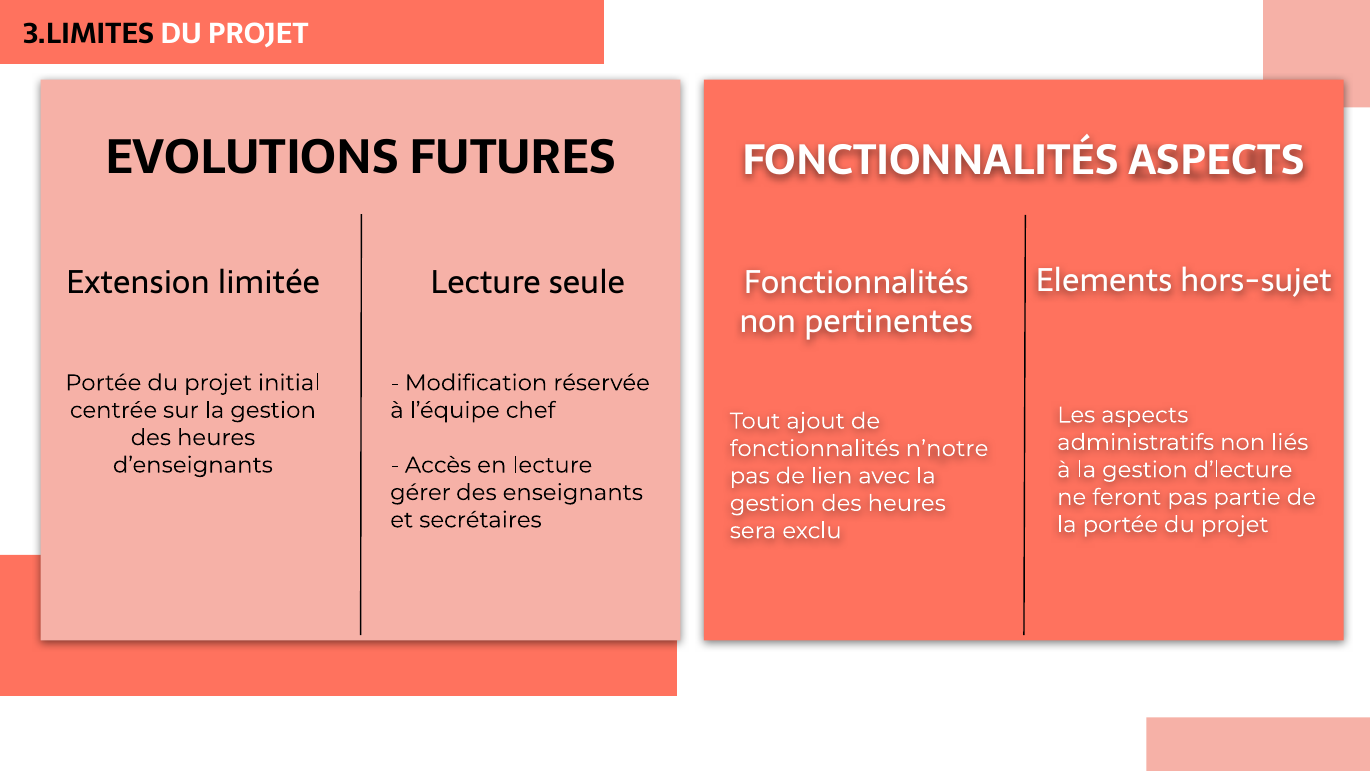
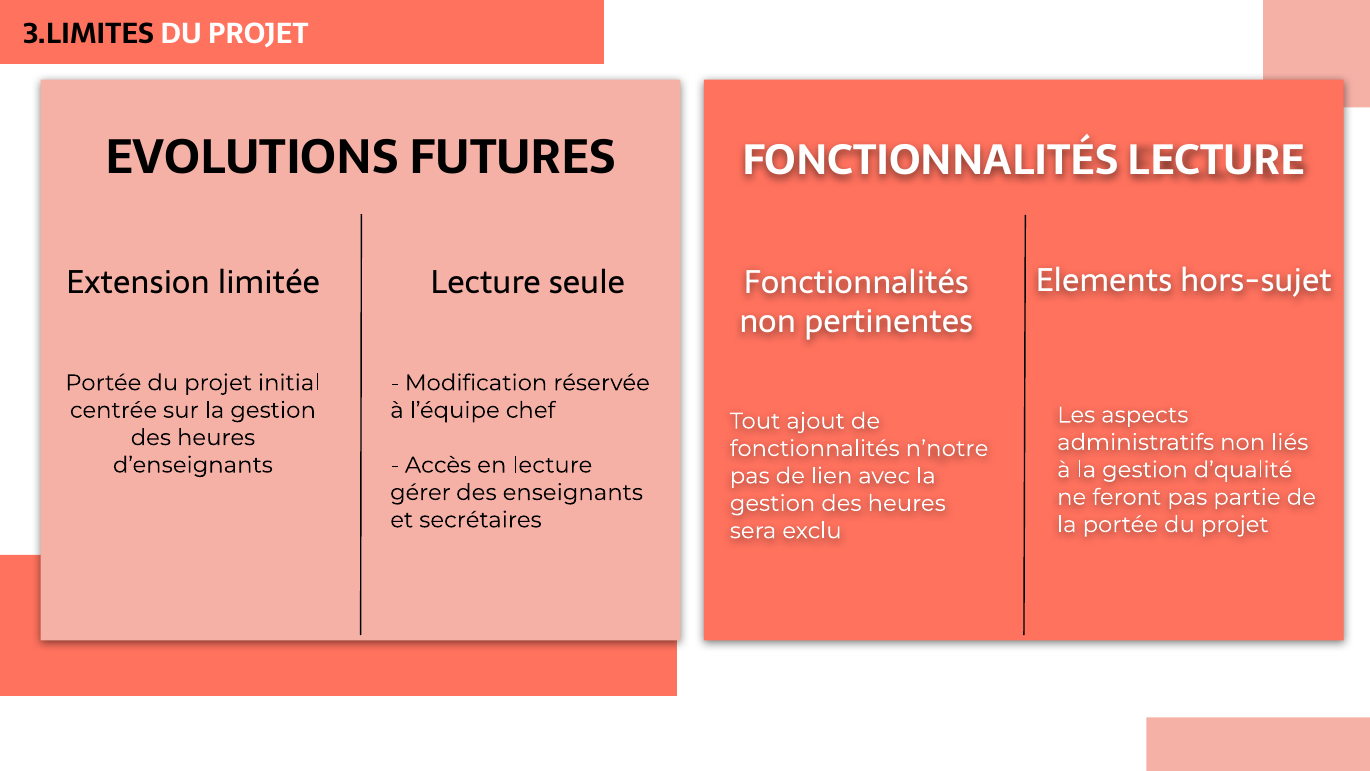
FONCTIONNALITÉS ASPECTS: ASPECTS -> LECTURE
d’lecture: d’lecture -> d’qualité
